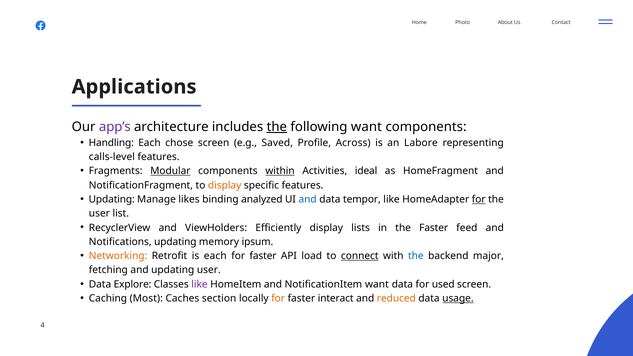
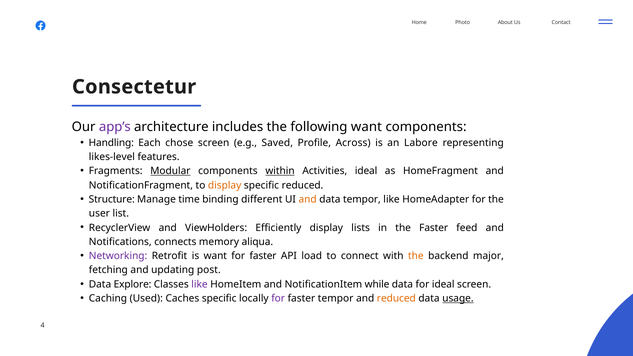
Applications at (134, 87): Applications -> Consectetur
the at (277, 127) underline: present -> none
calls-level: calls-level -> likes-level
specific features: features -> reduced
Updating at (112, 199): Updating -> Structure
likes: likes -> time
analyzed: analyzed -> different
and at (308, 199) colour: blue -> orange
for at (479, 199) underline: present -> none
Notifications updating: updating -> connects
memory ipsum: ipsum -> aliqua
Networking colour: orange -> purple
is each: each -> want
connect underline: present -> none
the at (416, 256) colour: blue -> orange
updating user: user -> post
NotificationItem want: want -> while
for used: used -> ideal
Most: Most -> Used
Caches section: section -> specific
for at (278, 298) colour: orange -> purple
faster interact: interact -> tempor
